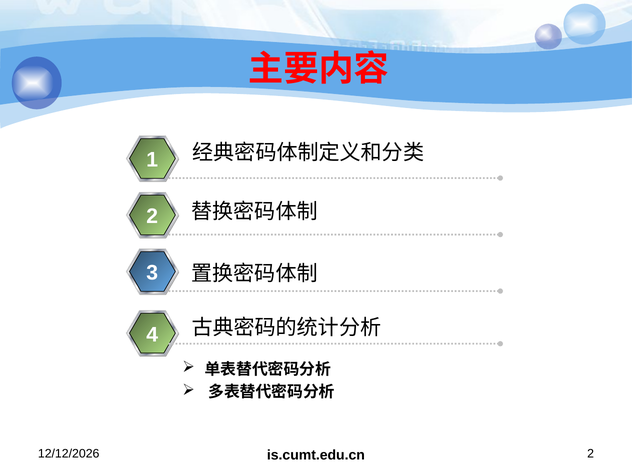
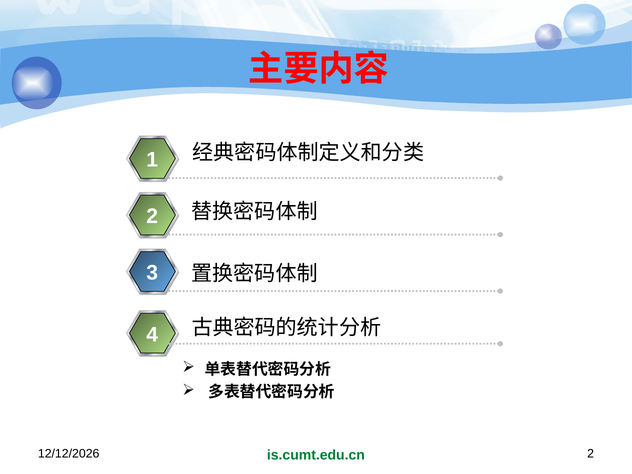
is.cumt.edu.cn colour: black -> green
